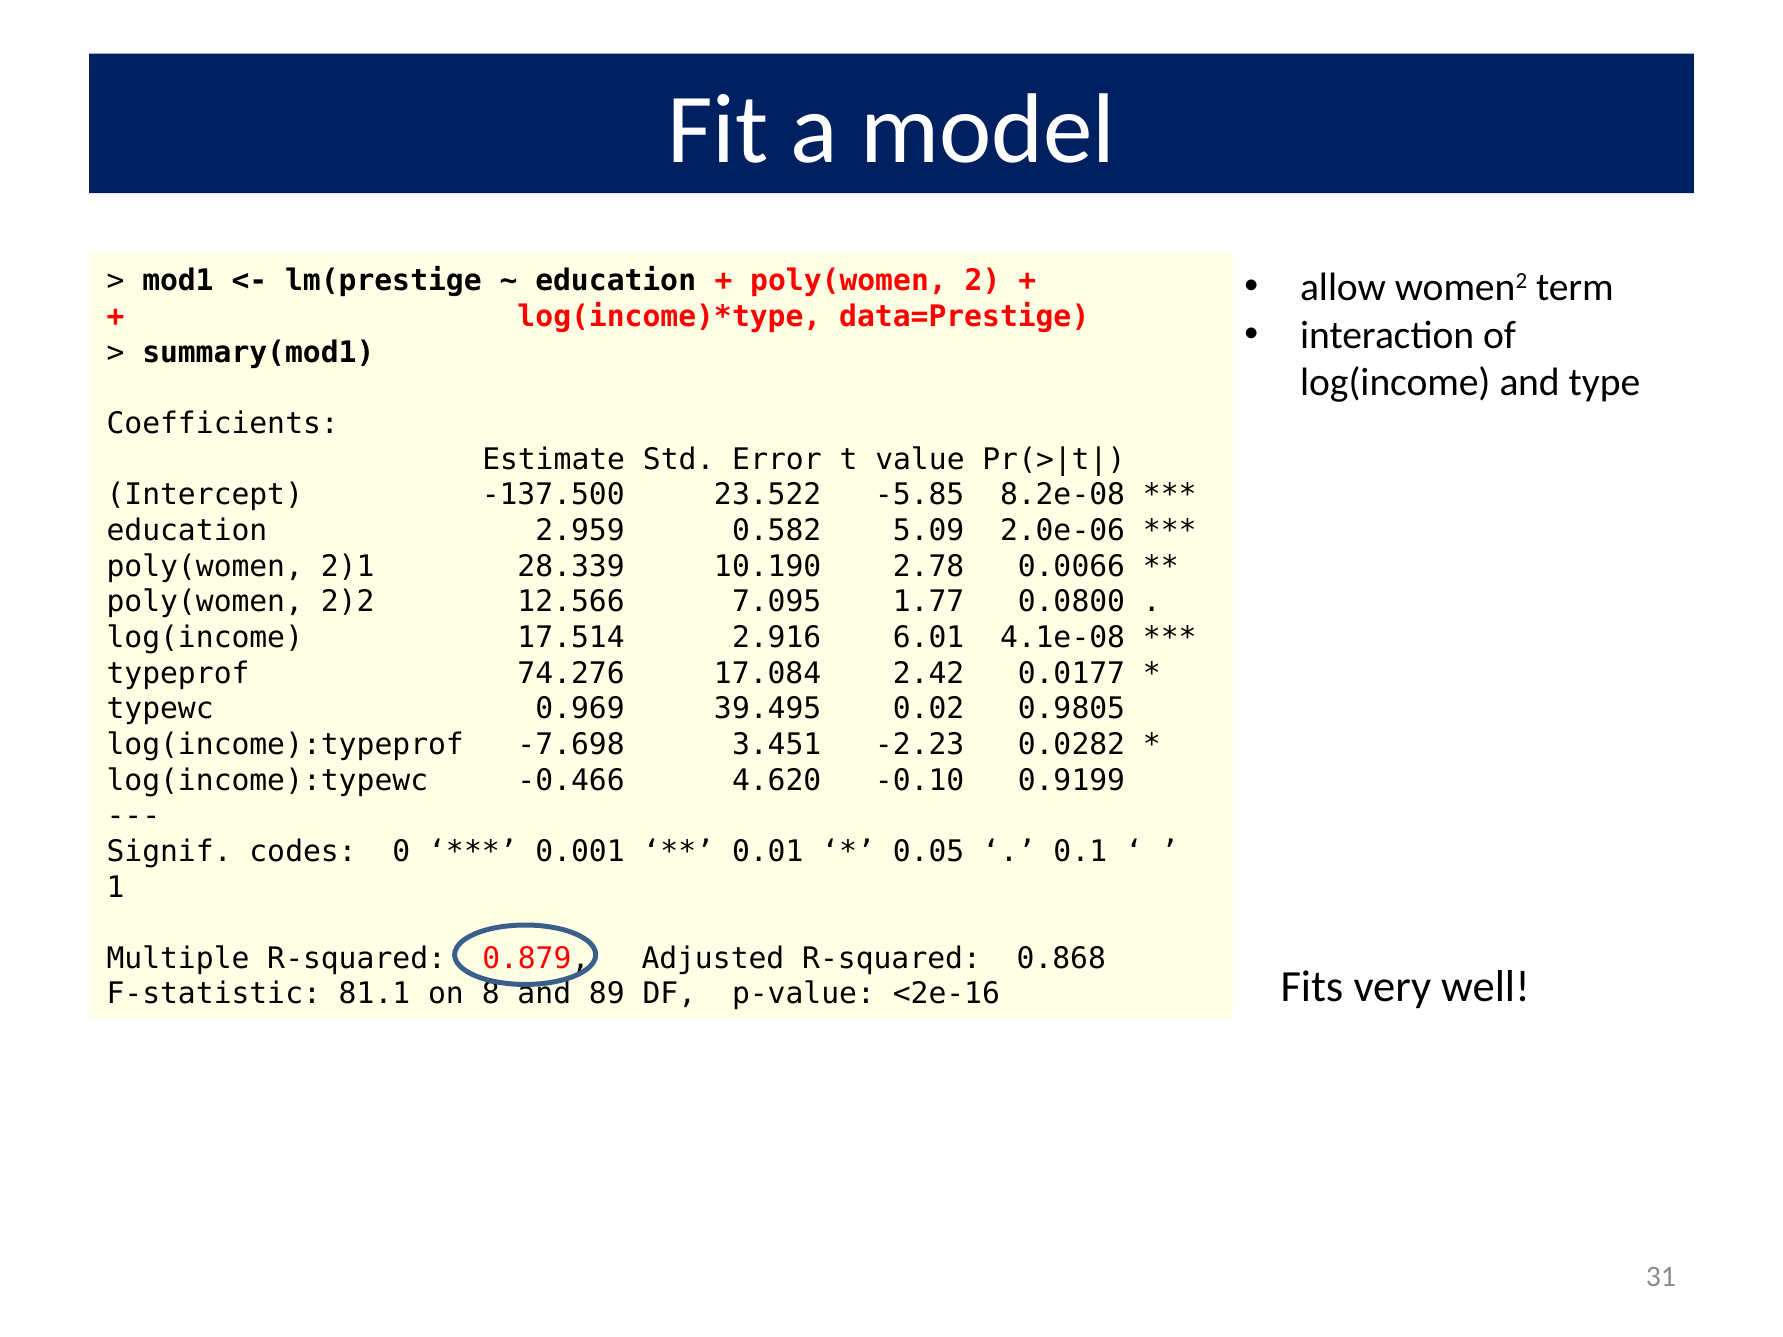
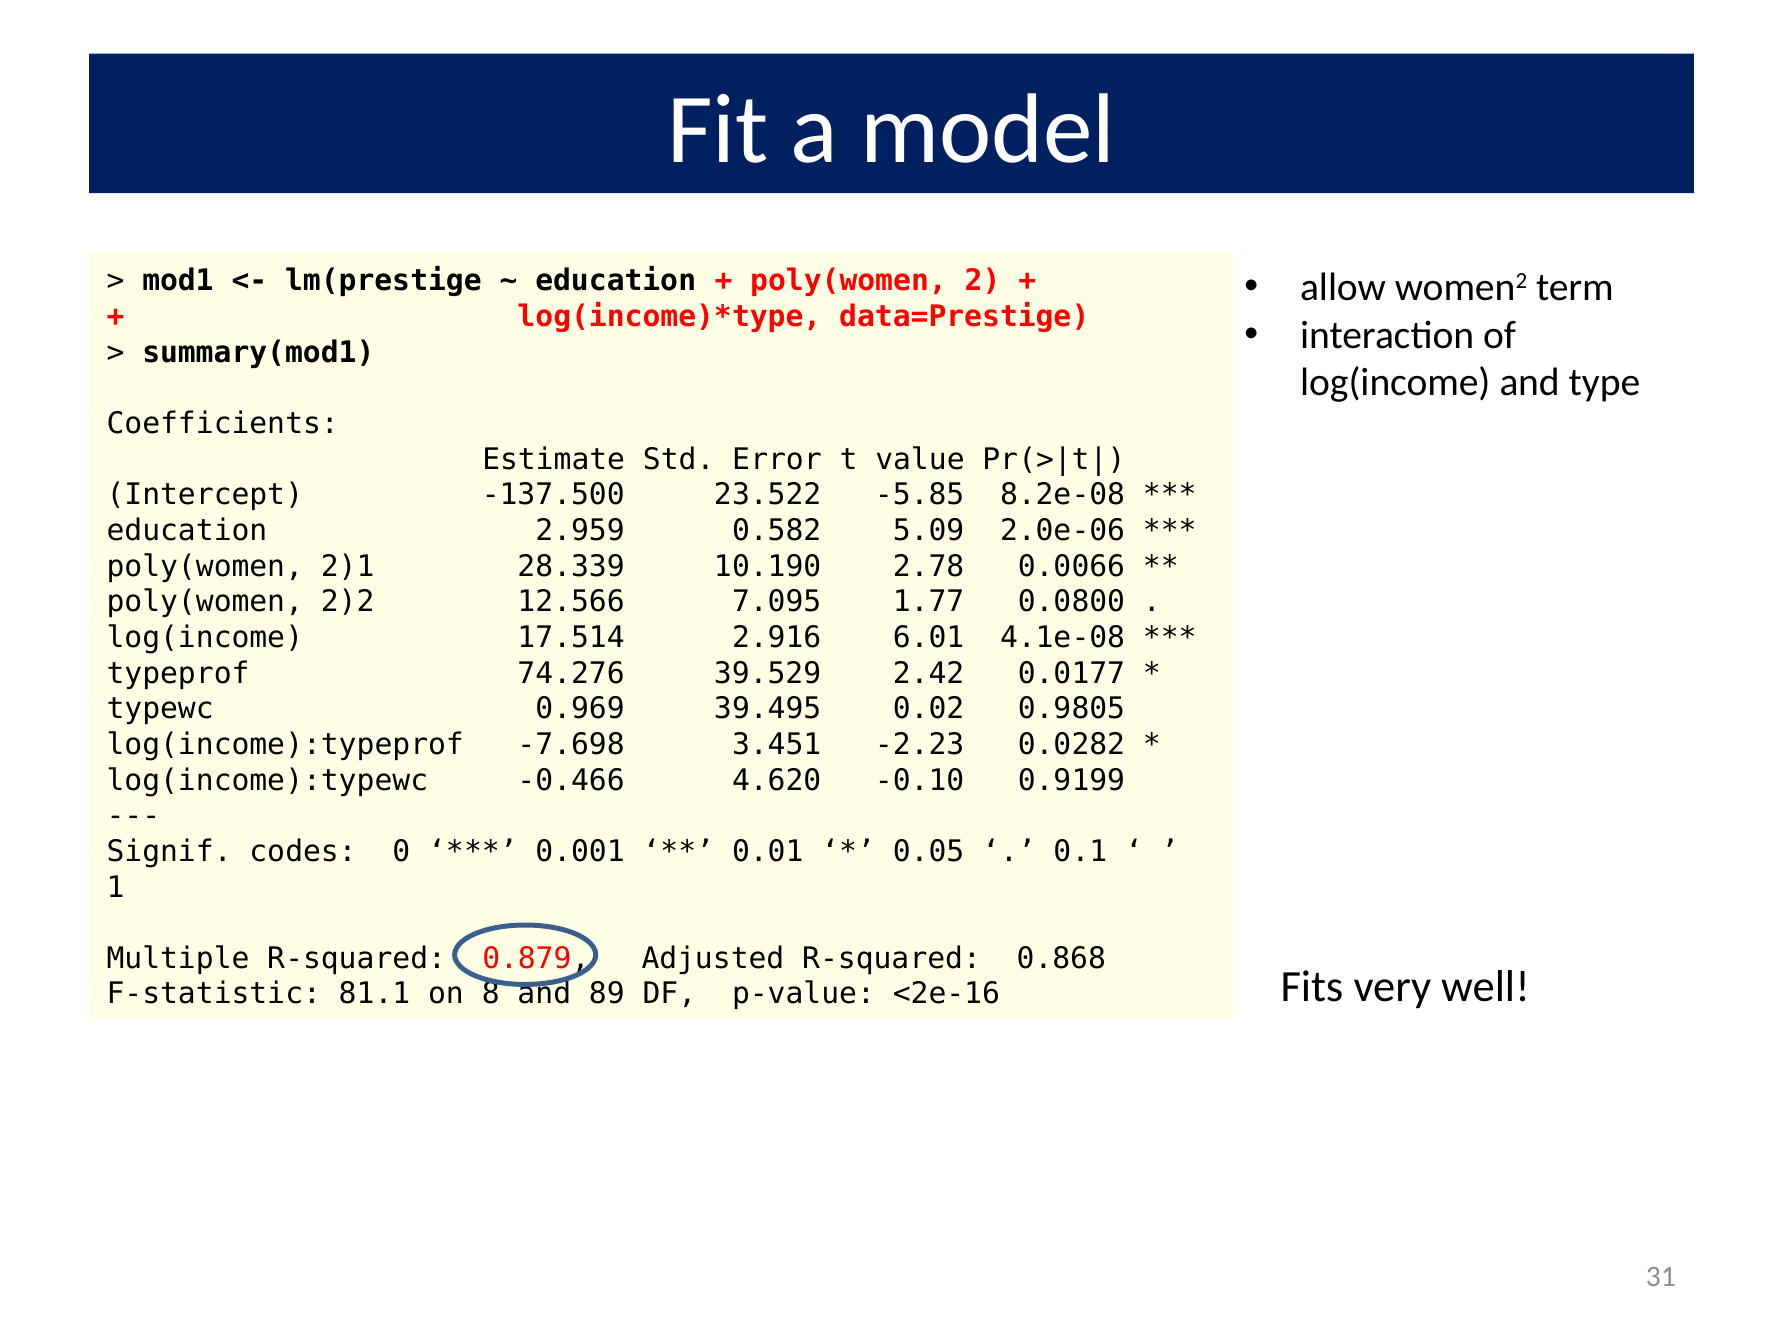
17.084: 17.084 -> 39.529
